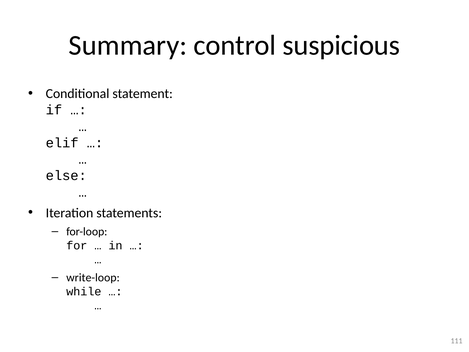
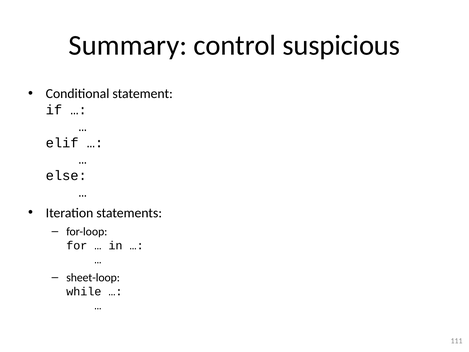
write-loop: write-loop -> sheet-loop
